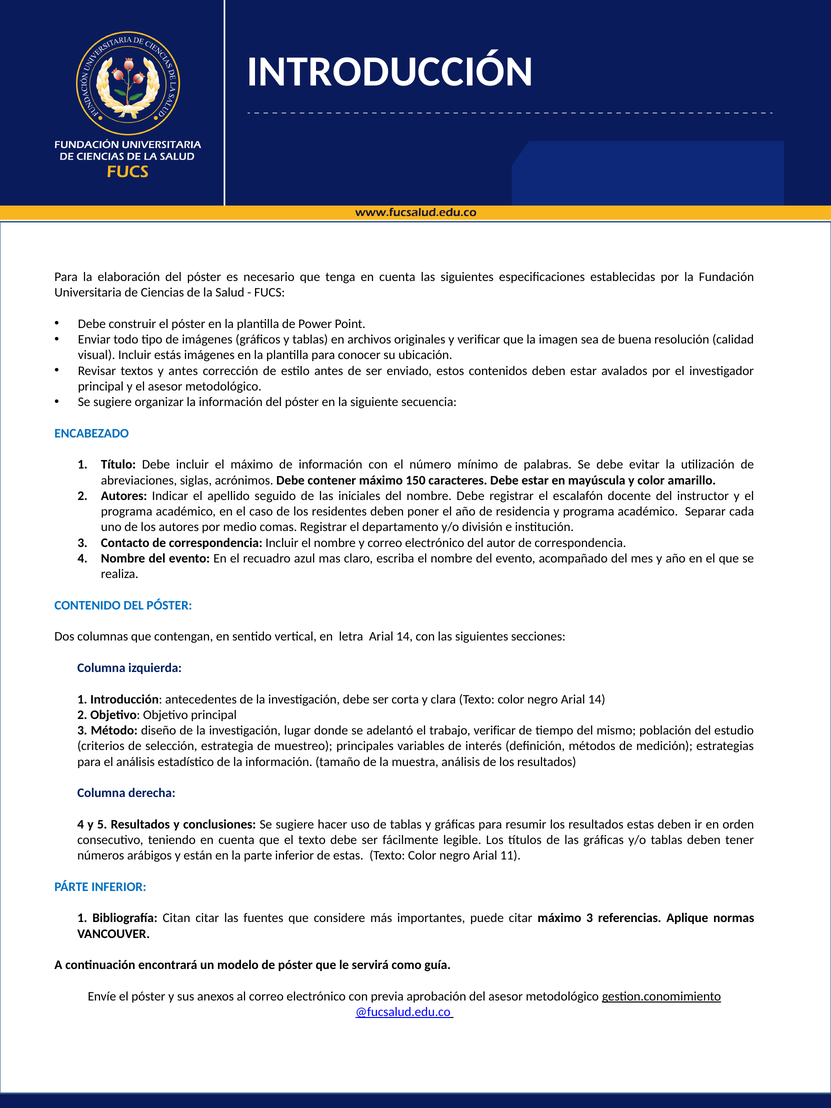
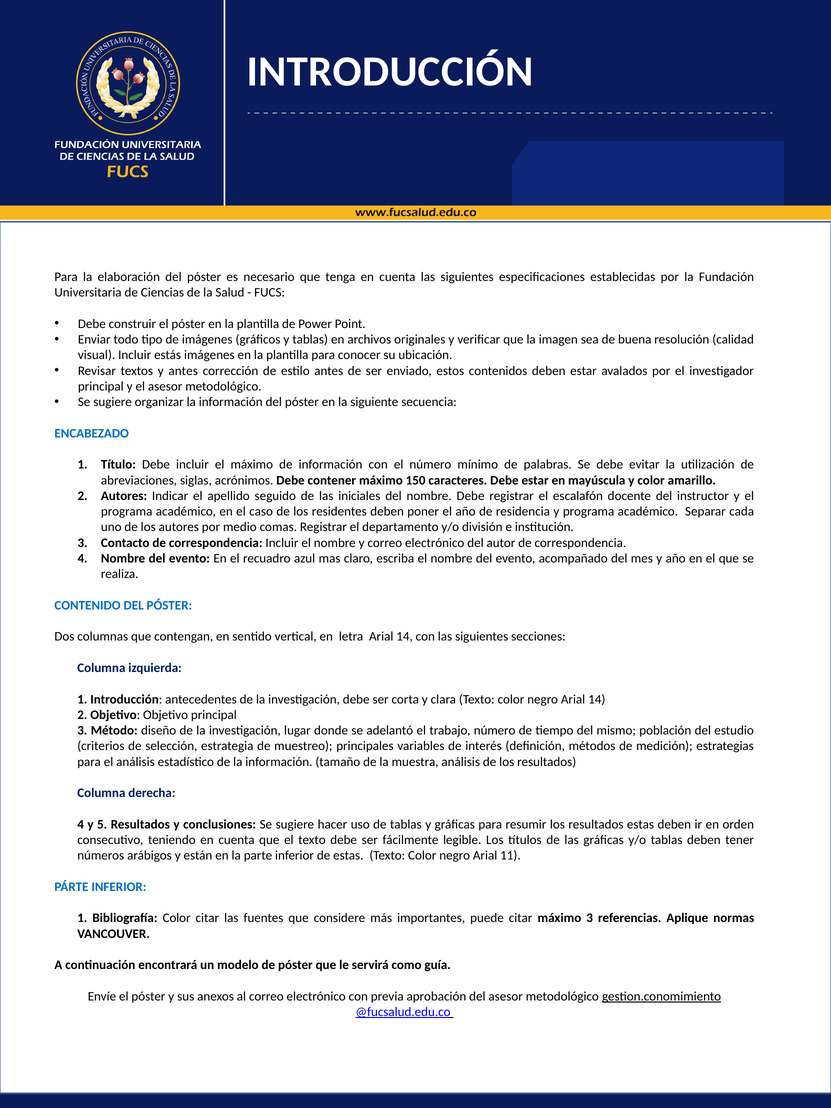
trabajo verificar: verificar -> número
Bibliografía Citan: Citan -> Color
